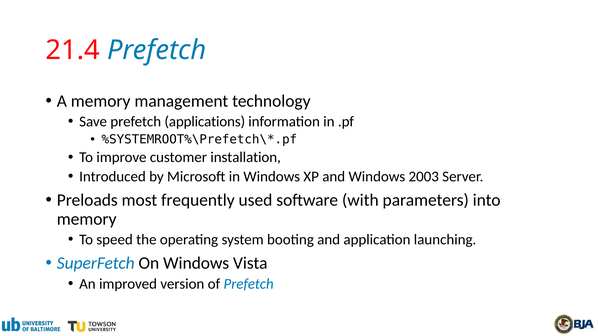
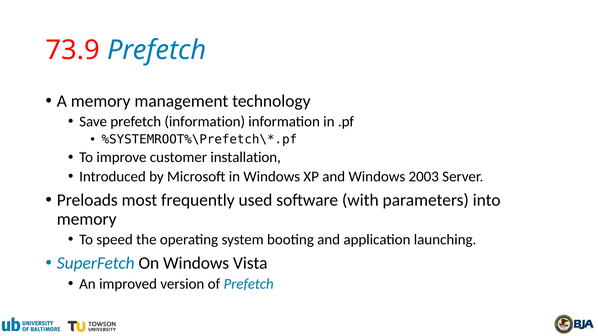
21.4: 21.4 -> 73.9
prefetch applications: applications -> information
